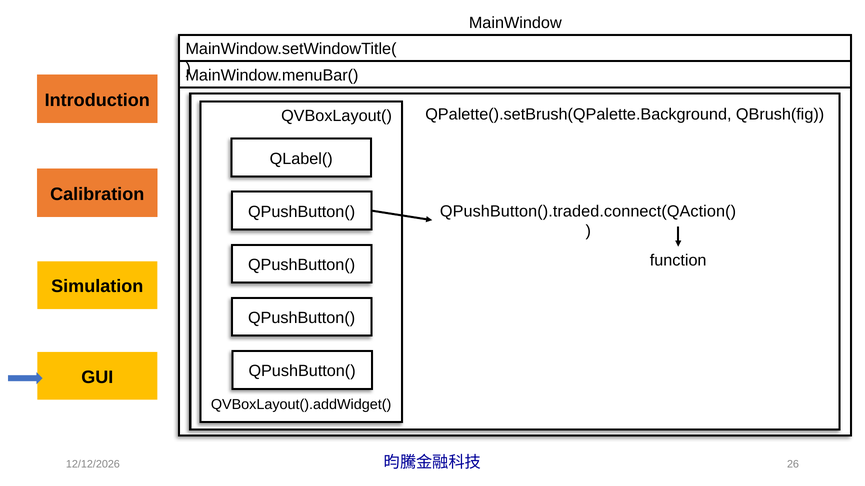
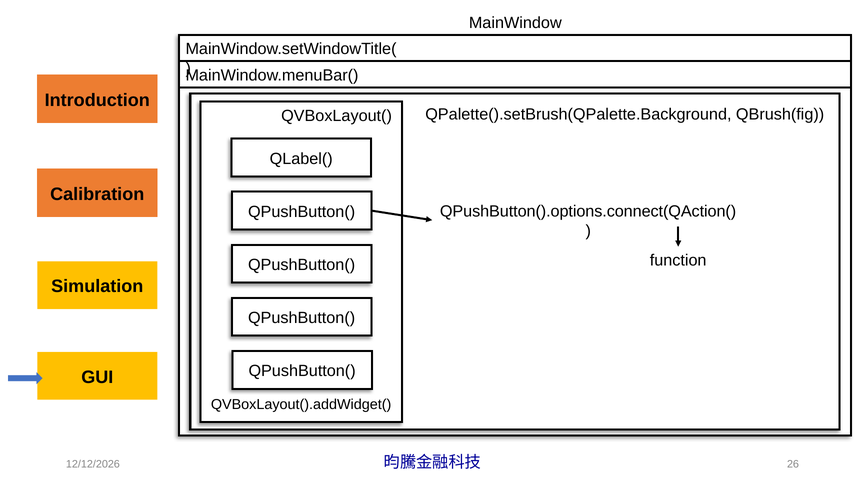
QPushButton().traded.connect(QAction(: QPushButton().traded.connect(QAction( -> QPushButton().options.connect(QAction(
